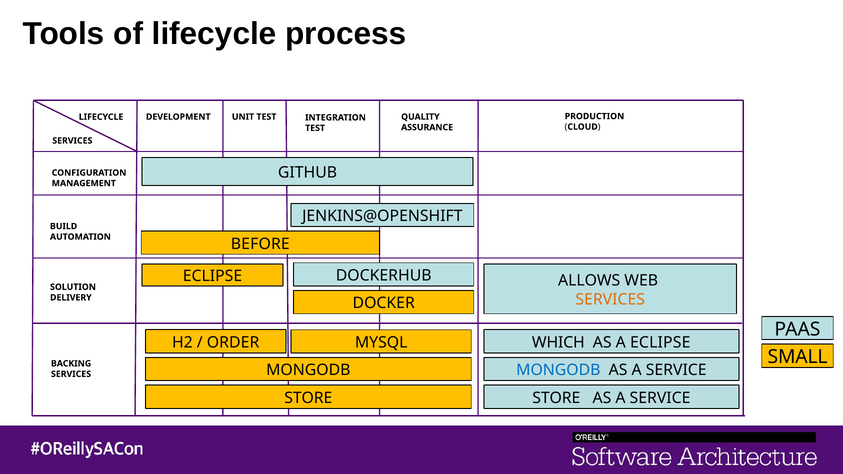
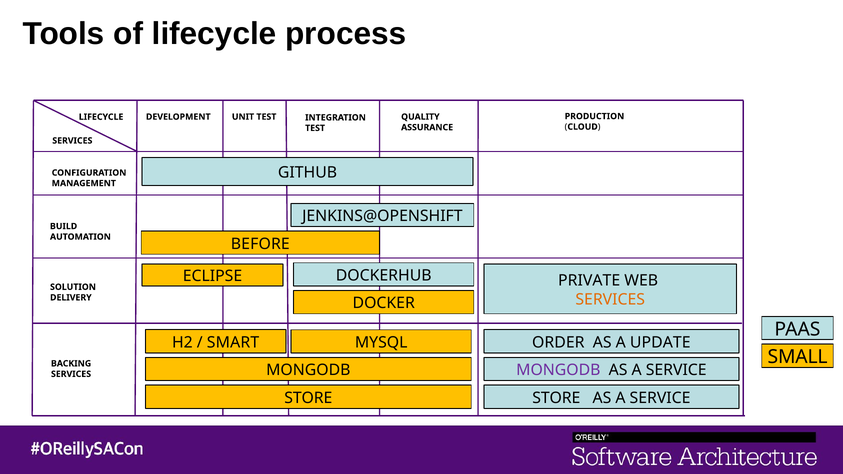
ALLOWS: ALLOWS -> PRIVATE
ORDER: ORDER -> SMART
WHICH: WHICH -> ORDER
A ECLIPSE: ECLIPSE -> UPDATE
MONGODB at (558, 370) colour: blue -> purple
